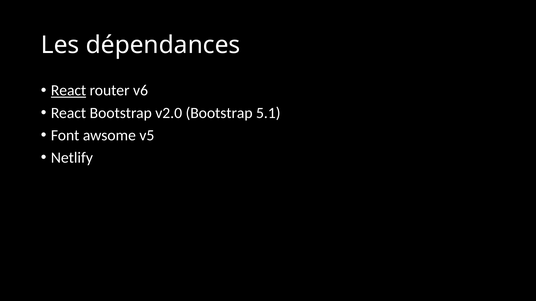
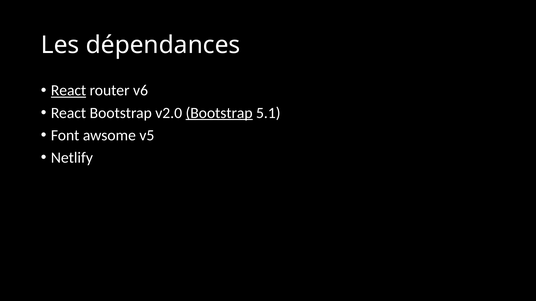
Bootstrap at (219, 113) underline: none -> present
